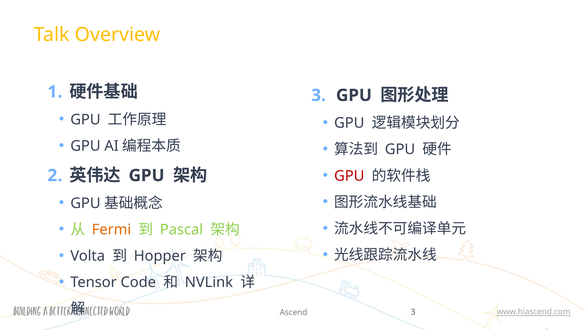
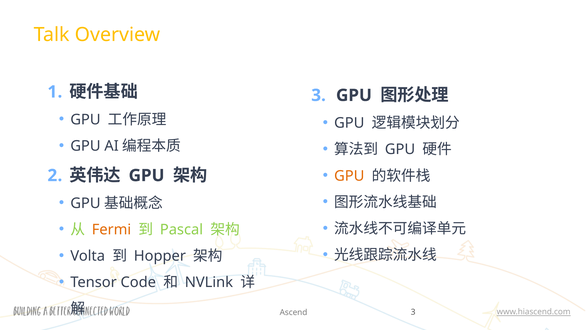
GPU at (349, 176) colour: red -> orange
